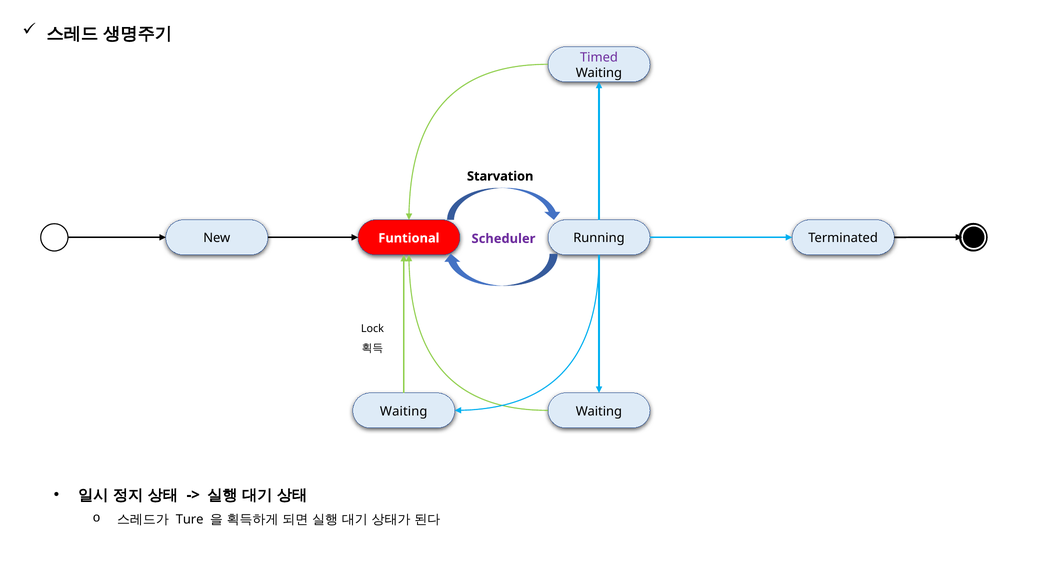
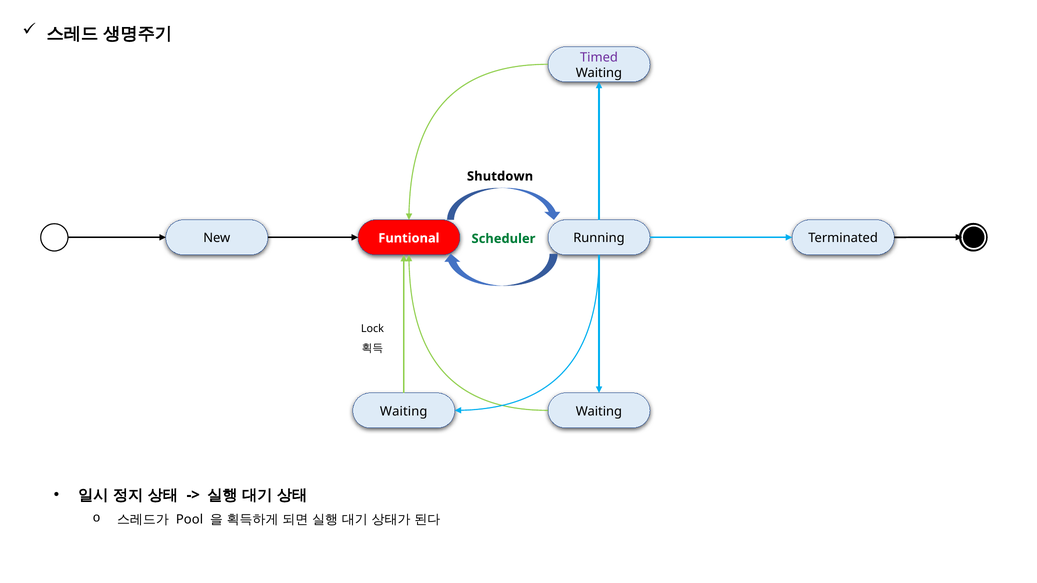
Starvation: Starvation -> Shutdown
Scheduler colour: purple -> green
Ture: Ture -> Pool
